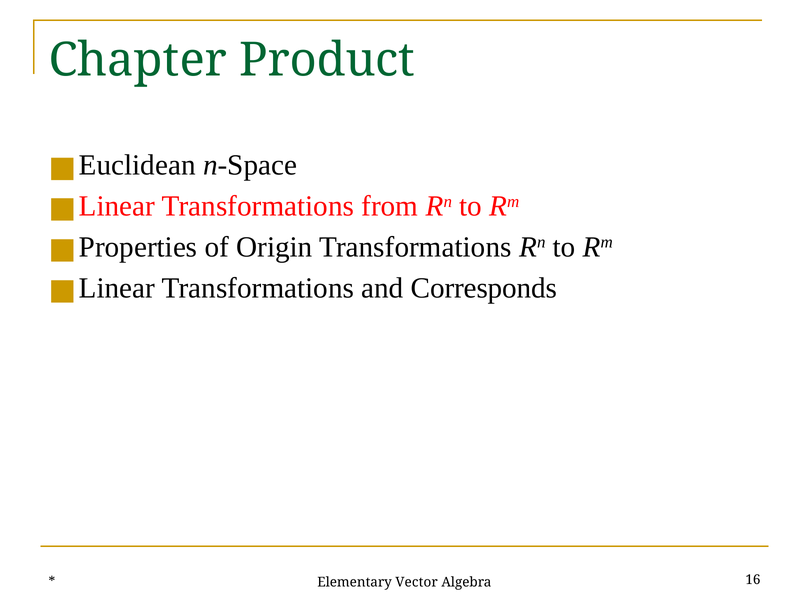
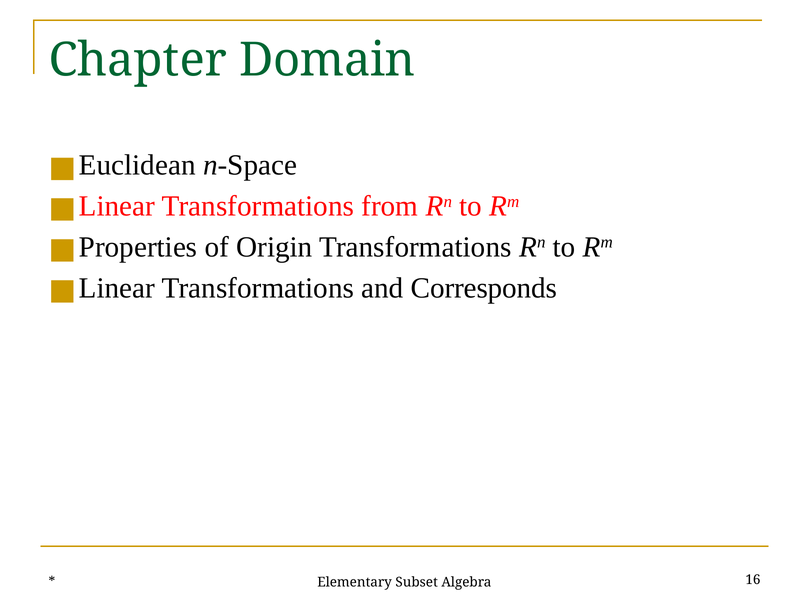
Product: Product -> Domain
Vector: Vector -> Subset
